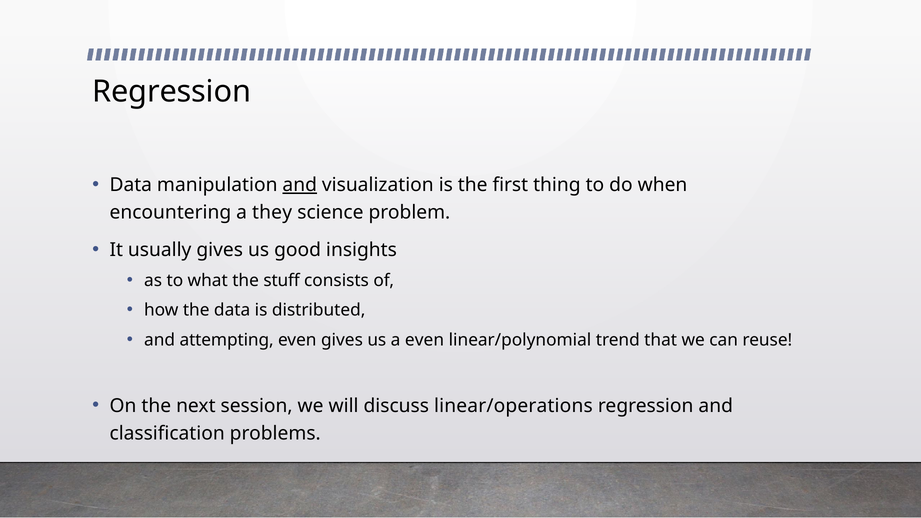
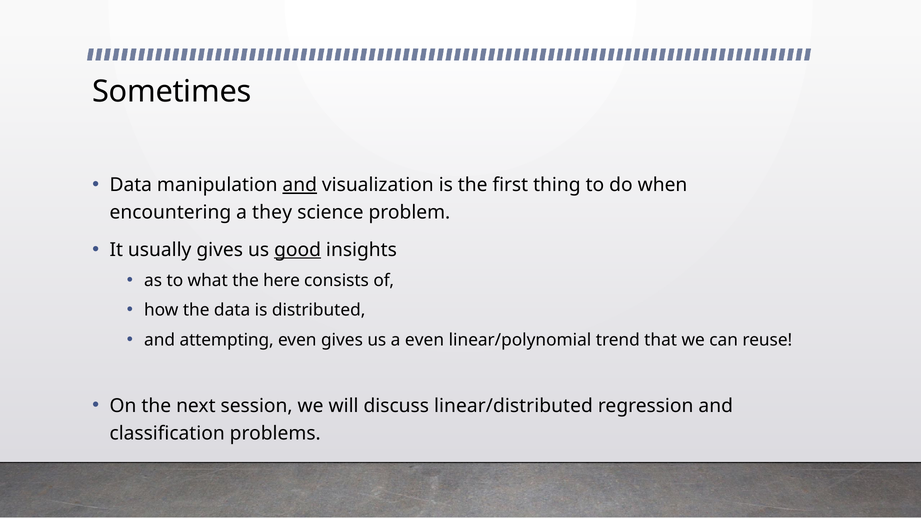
Regression at (172, 92): Regression -> Sometimes
good underline: none -> present
stuff: stuff -> here
linear/operations: linear/operations -> linear/distributed
